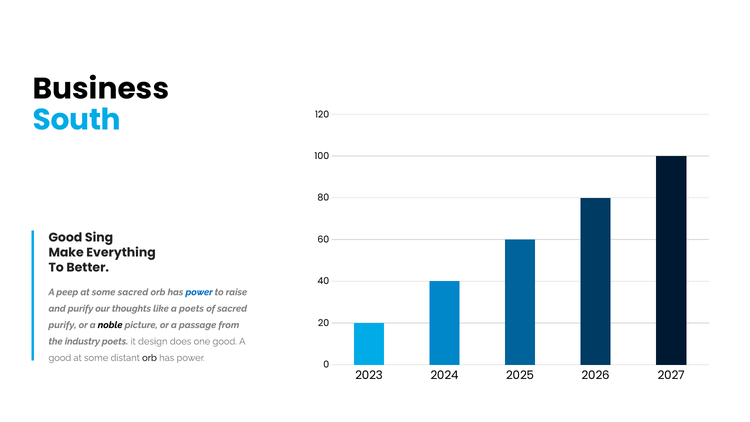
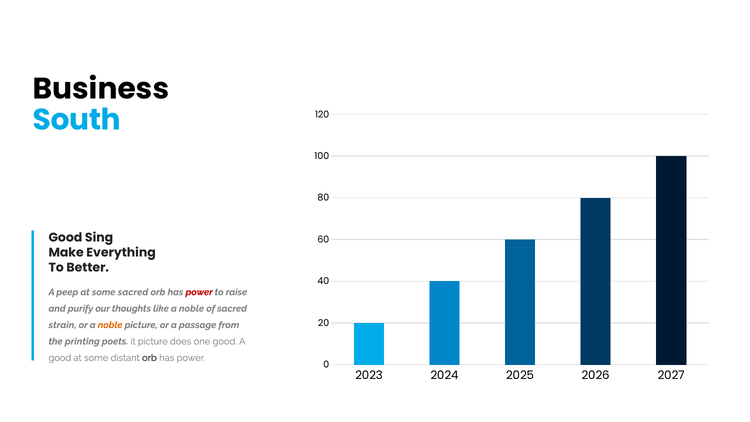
power at (199, 292) colour: blue -> red
like a poets: poets -> noble
purify at (63, 325): purify -> strain
noble at (110, 325) colour: black -> orange
industry: industry -> printing
it design: design -> picture
